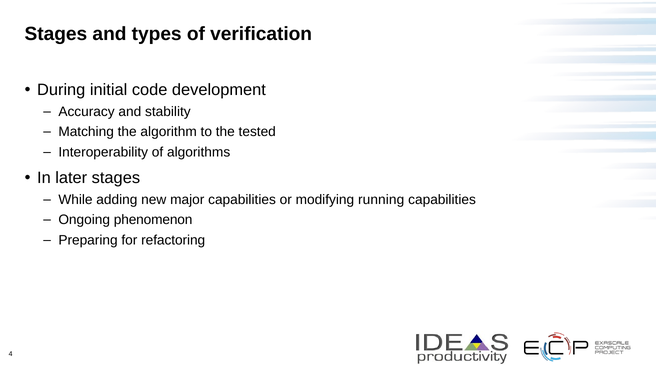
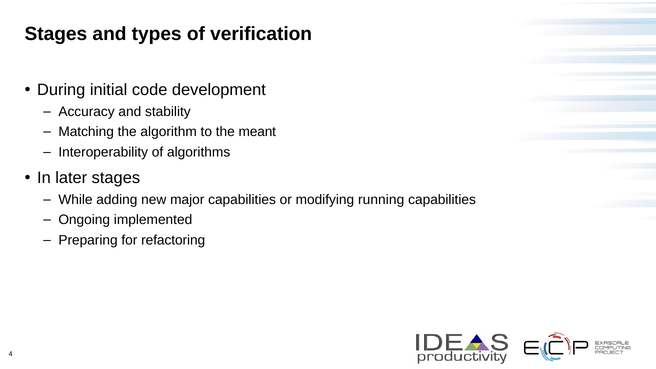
tested: tested -> meant
phenomenon: phenomenon -> implemented
